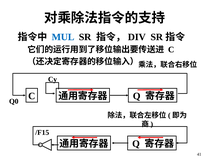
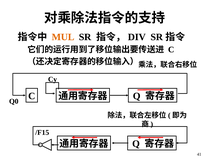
MUL colour: blue -> orange
